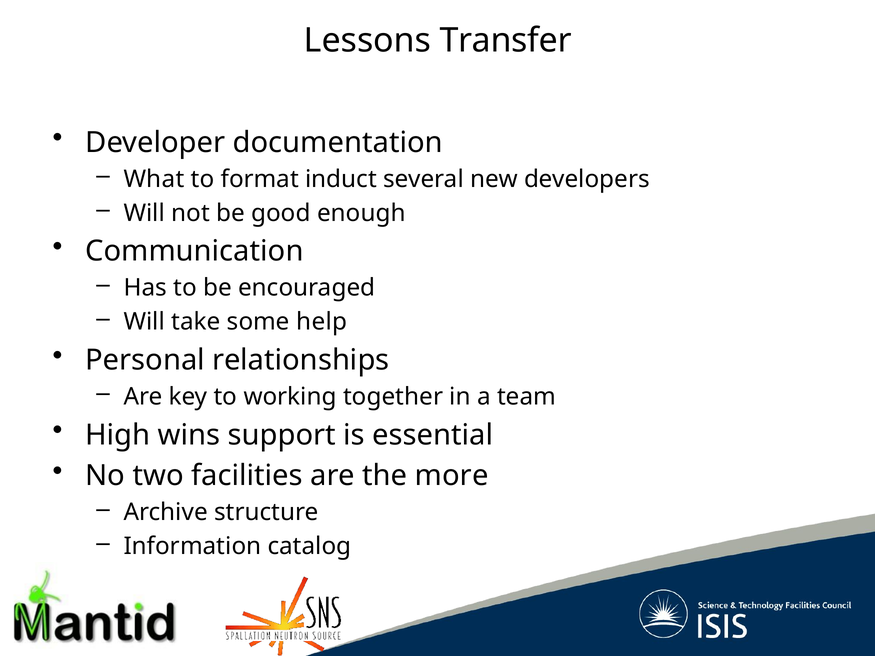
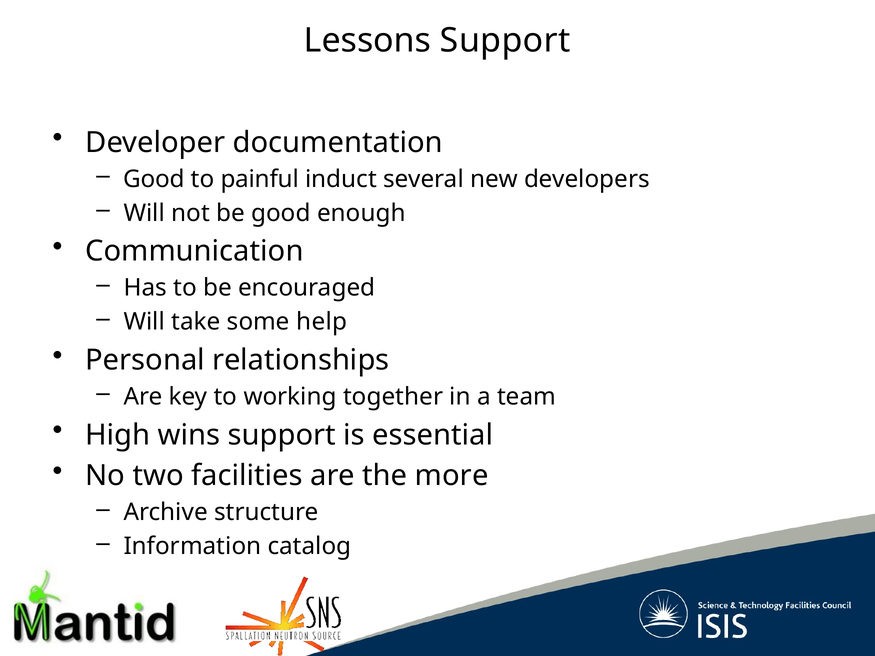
Lessons Transfer: Transfer -> Support
What at (154, 179): What -> Good
format: format -> painful
